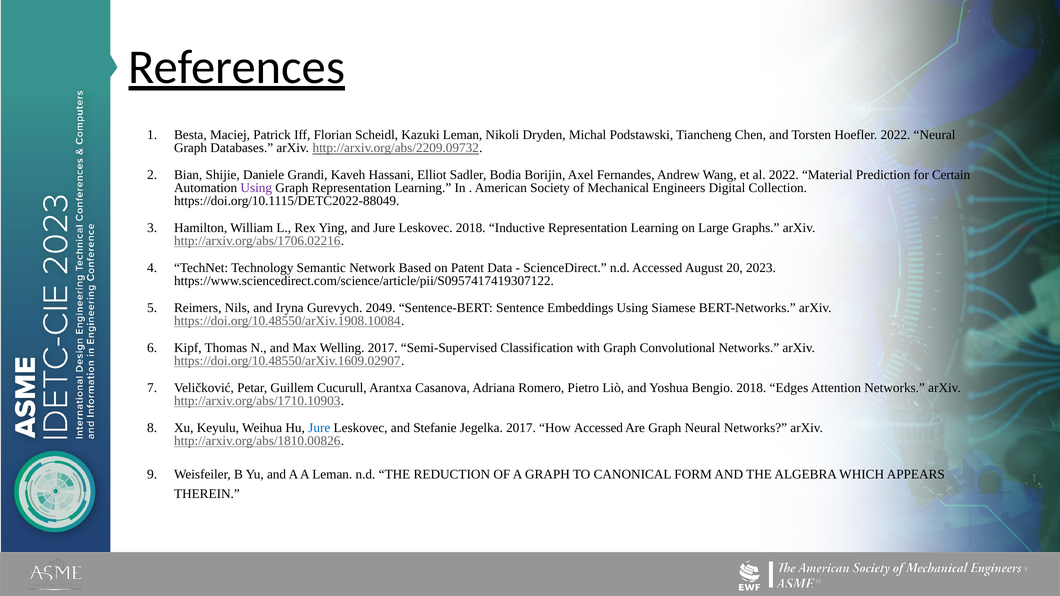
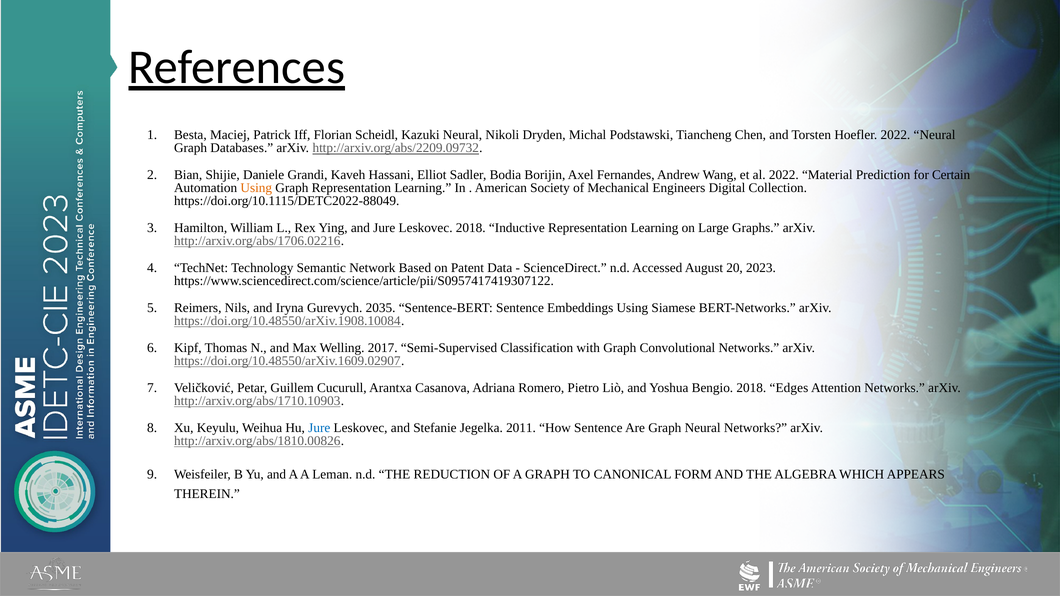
Kazuki Leman: Leman -> Neural
Using at (256, 188) colour: purple -> orange
2049: 2049 -> 2035
Jegelka 2017: 2017 -> 2011
How Accessed: Accessed -> Sentence
